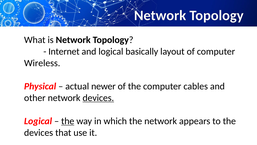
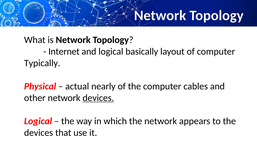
Wireless: Wireless -> Typically
newer: newer -> nearly
the at (68, 121) underline: present -> none
